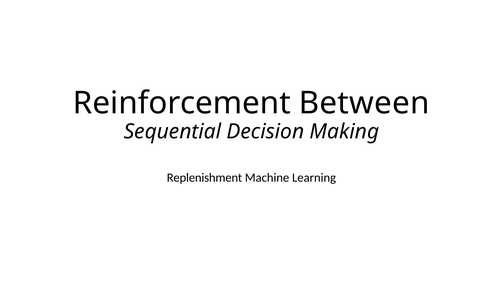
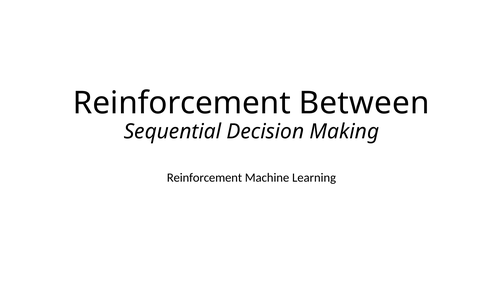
Replenishment at (204, 178): Replenishment -> Reinforcement
